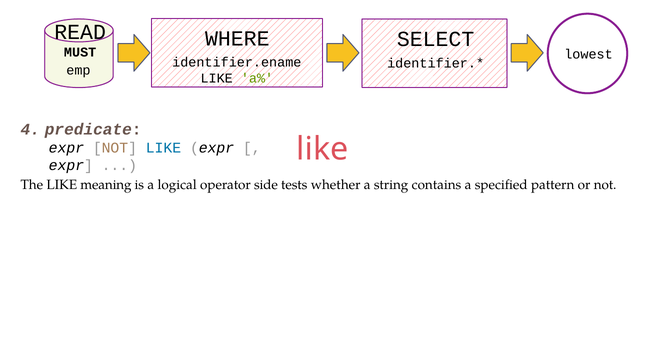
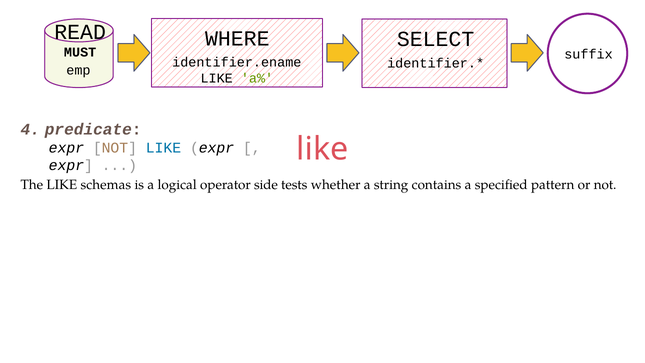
lowest: lowest -> suffix
meaning: meaning -> schemas
